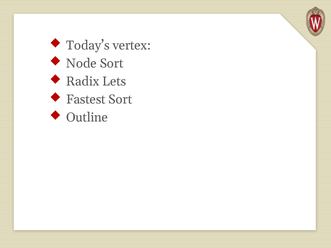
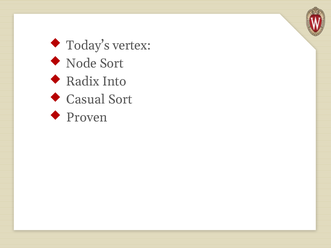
Lets: Lets -> Into
Fastest: Fastest -> Casual
Outline: Outline -> Proven
